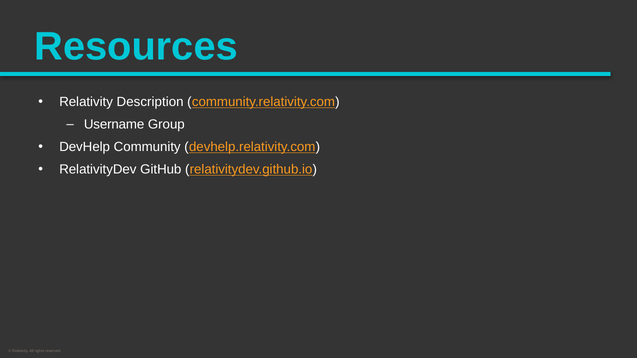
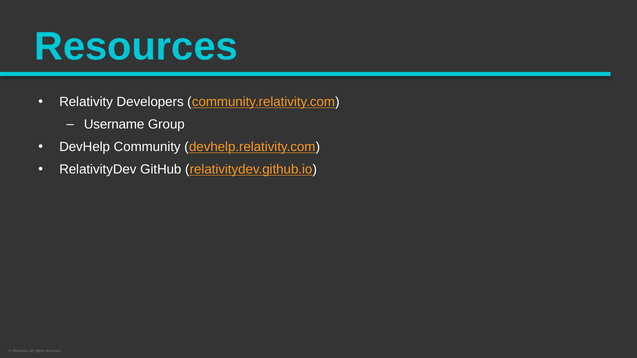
Description: Description -> Developers
